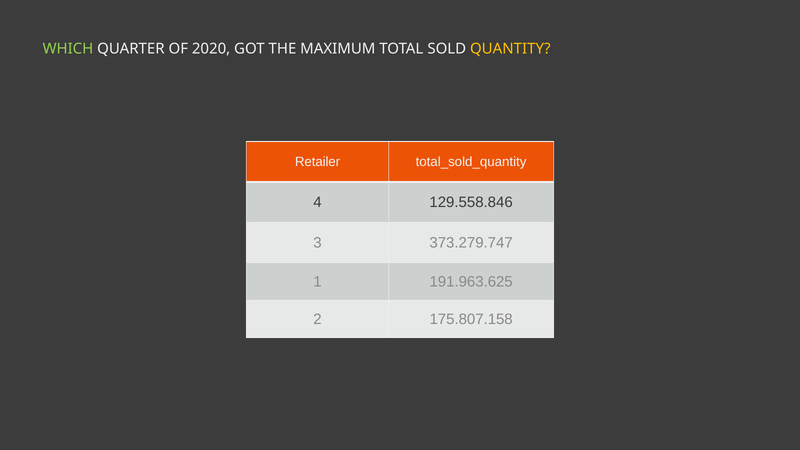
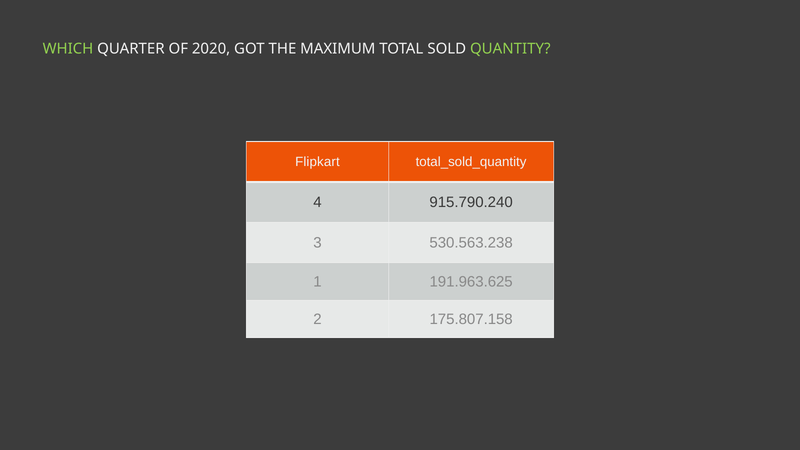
QUANTITY colour: yellow -> light green
Retailer: Retailer -> Flipkart
129.558.846: 129.558.846 -> 915.790.240
373.279.747: 373.279.747 -> 530.563.238
